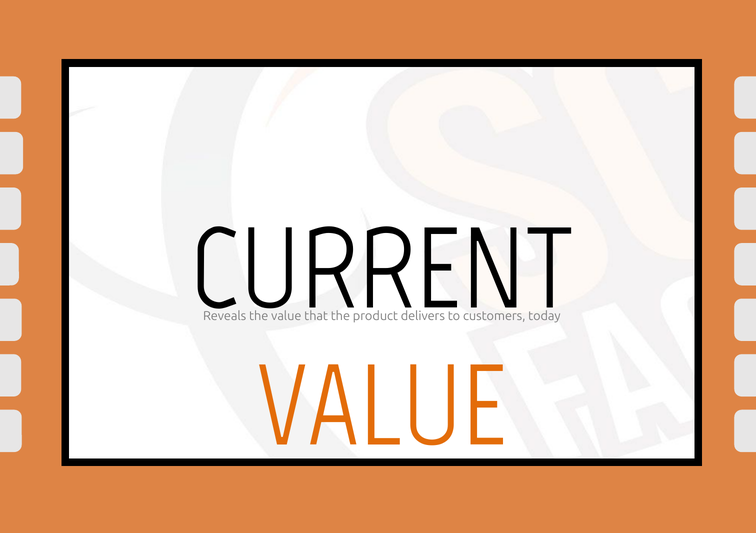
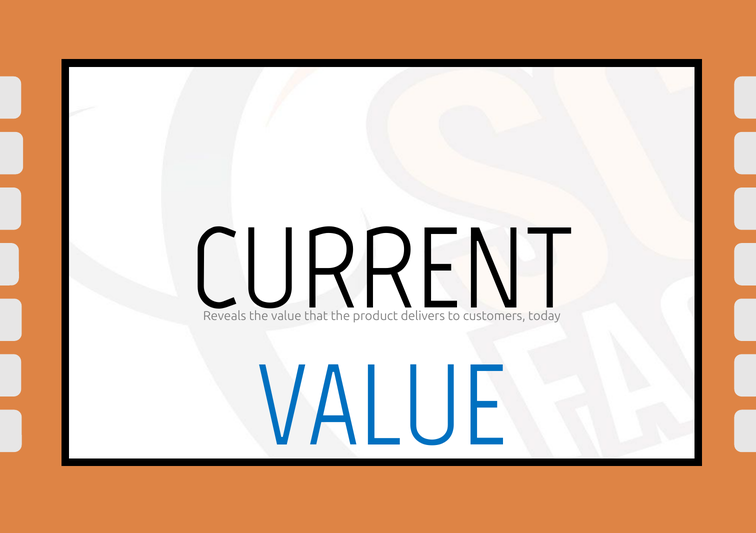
VALUE at (382, 407) colour: orange -> blue
